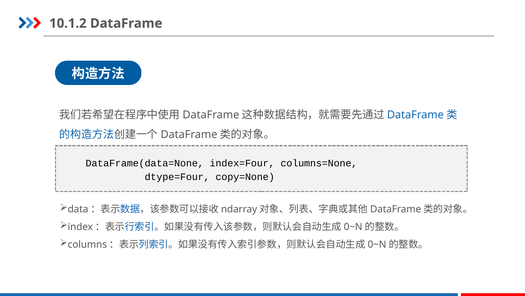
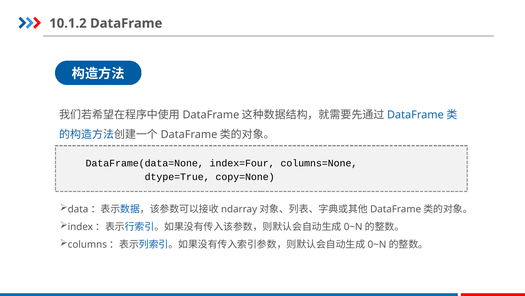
dtype=Four: dtype=Four -> dtype=True
